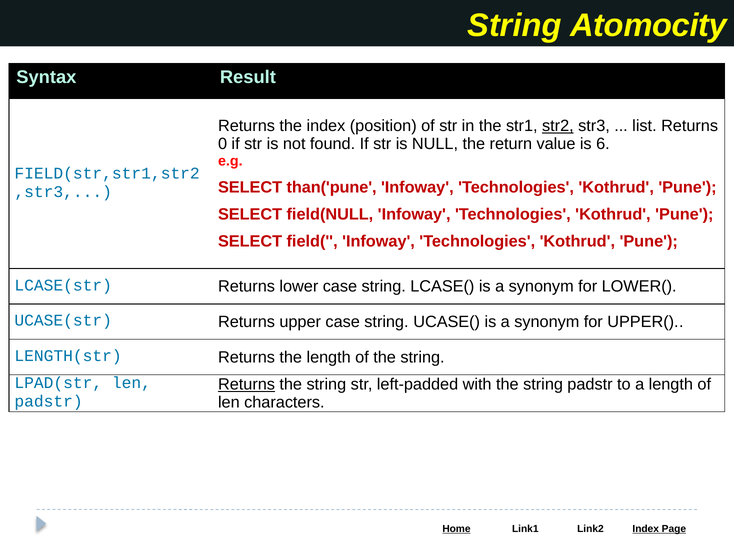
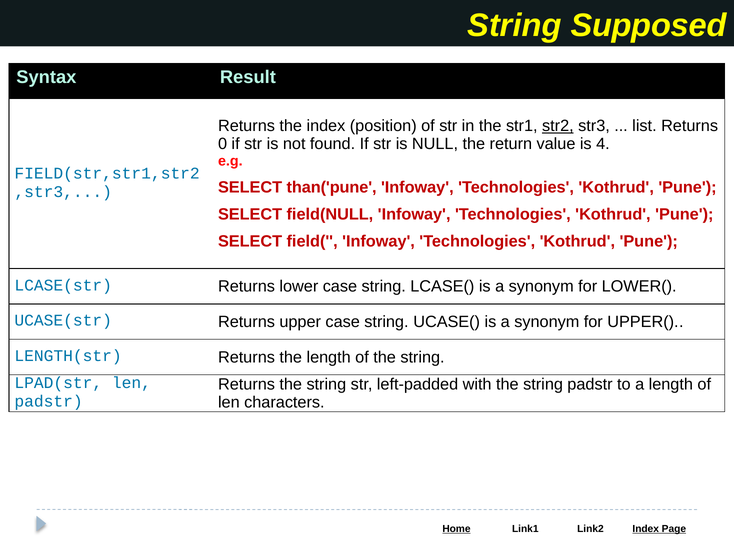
Atomocity: Atomocity -> Supposed
6: 6 -> 4
Returns at (247, 385) underline: present -> none
